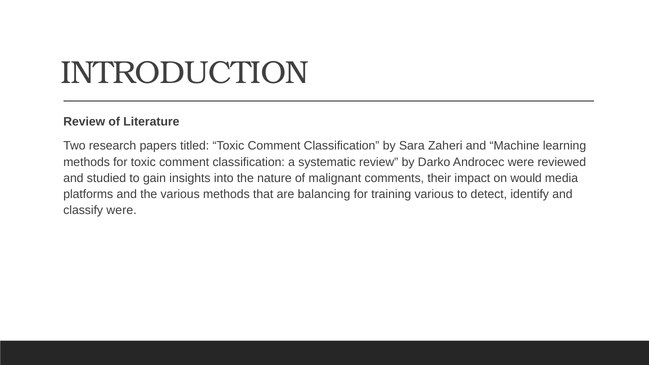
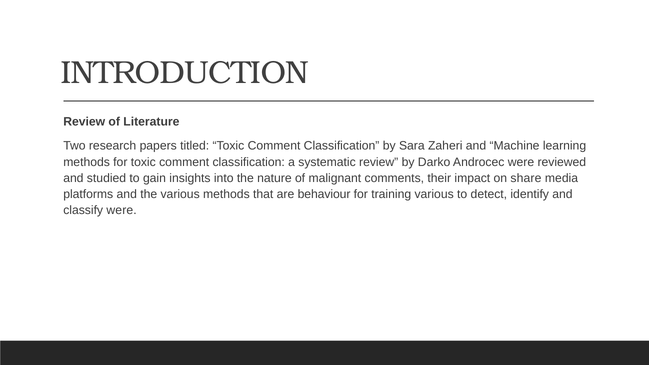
would: would -> share
balancing: balancing -> behaviour
